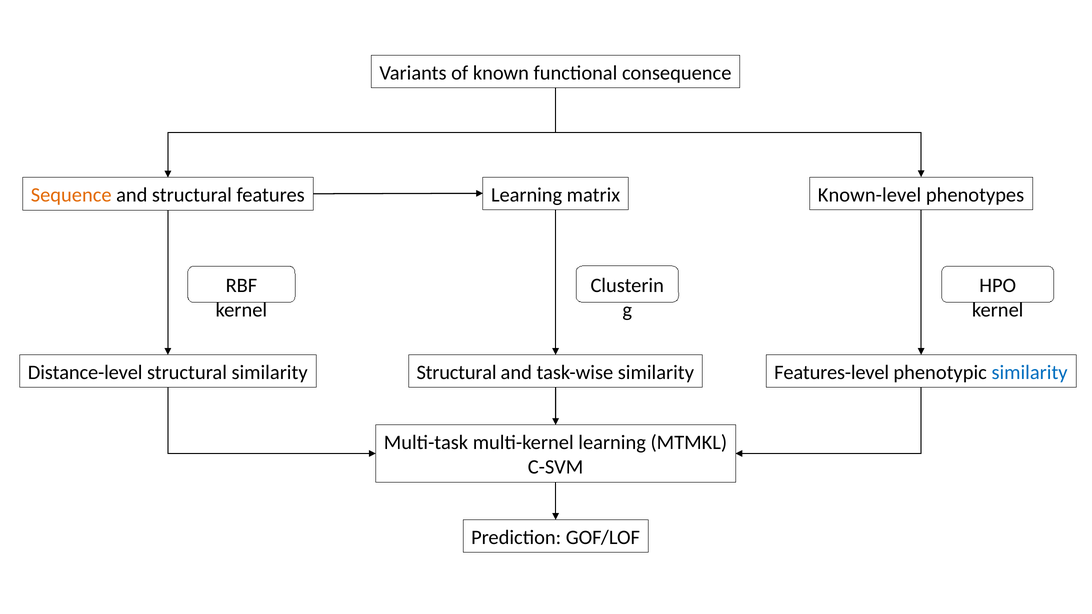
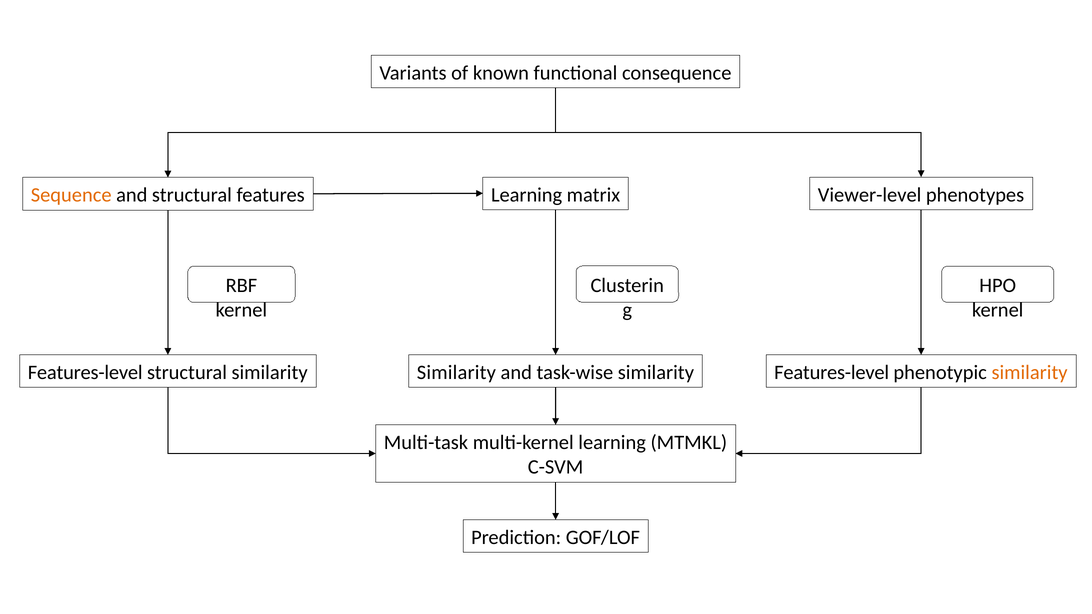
Known-level: Known-level -> Viewer-level
Distance-level at (85, 373): Distance-level -> Features-level
Structural at (457, 373): Structural -> Similarity
similarity at (1030, 373) colour: blue -> orange
